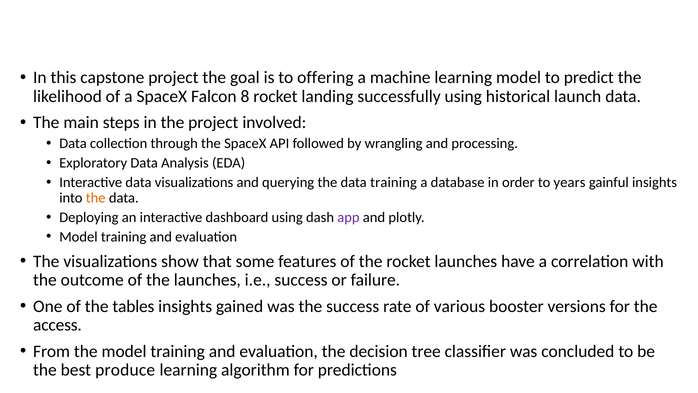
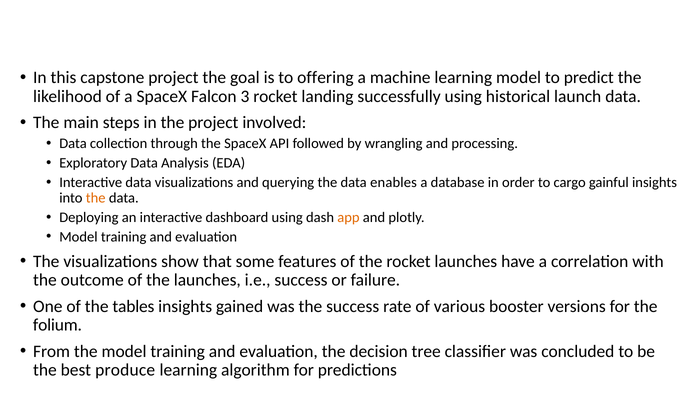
8: 8 -> 3
data training: training -> enables
years: years -> cargo
app colour: purple -> orange
access: access -> folium
